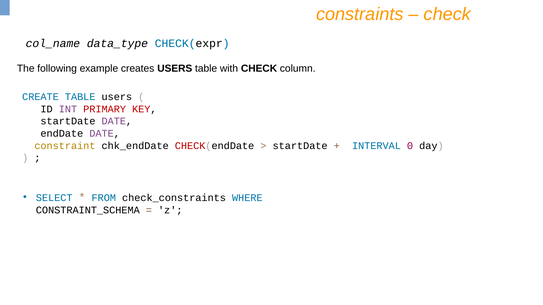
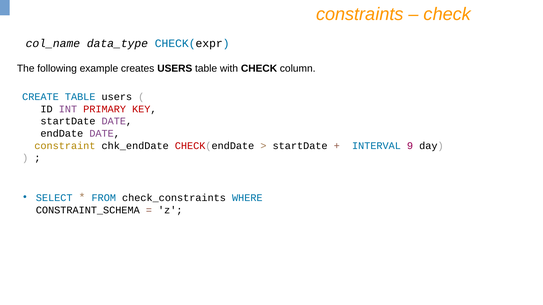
0: 0 -> 9
